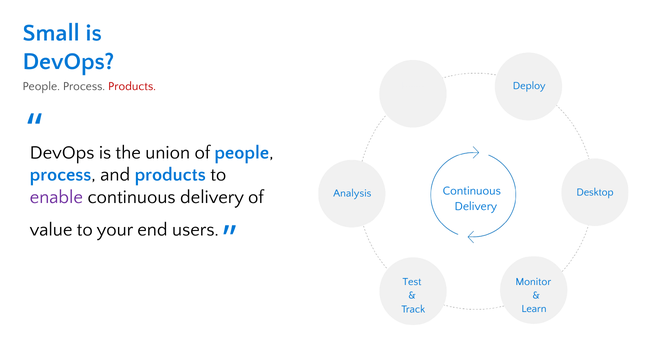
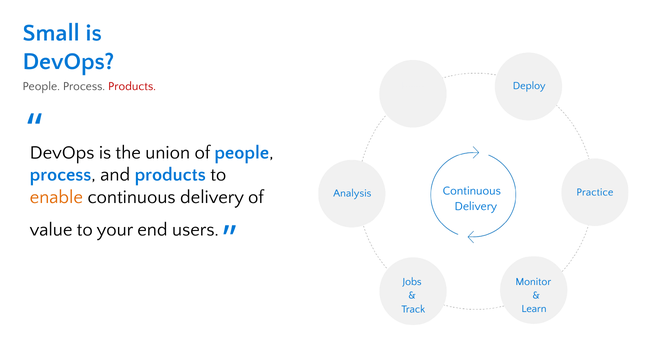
Desktop: Desktop -> Practice
enable colour: purple -> orange
Test at (412, 281): Test -> Jobs
